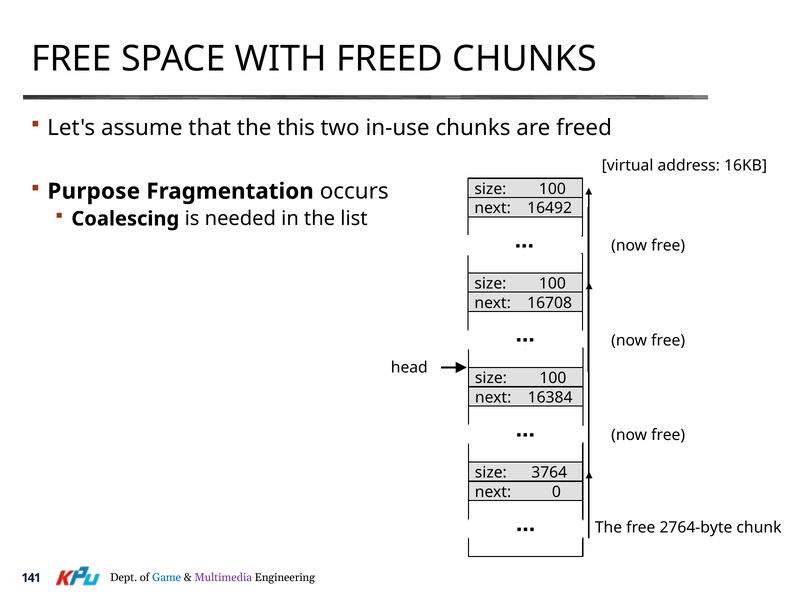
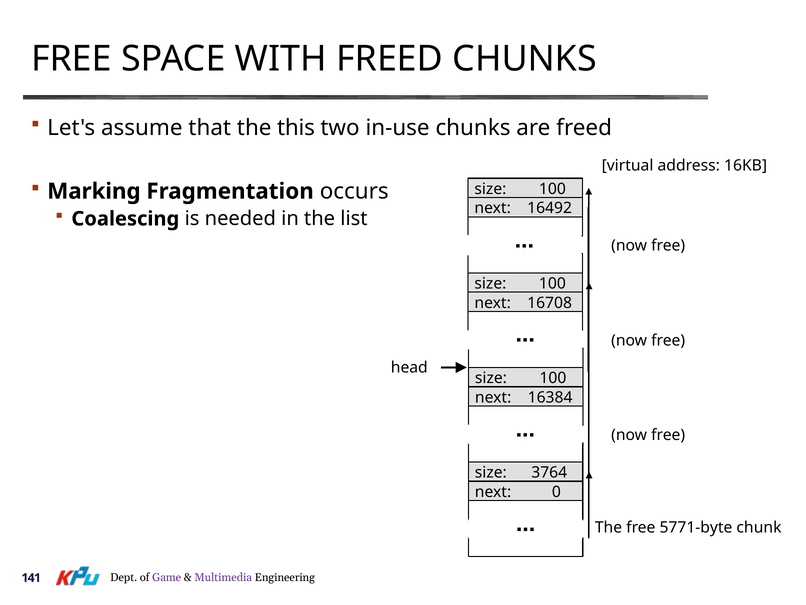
Purpose: Purpose -> Marking
2764-byte: 2764-byte -> 5771-byte
Game colour: blue -> purple
